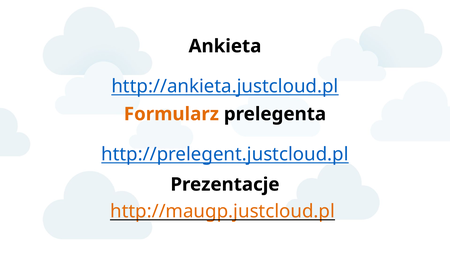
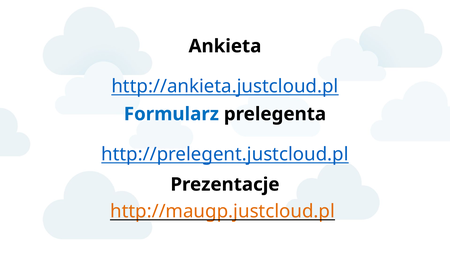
Formularz colour: orange -> blue
